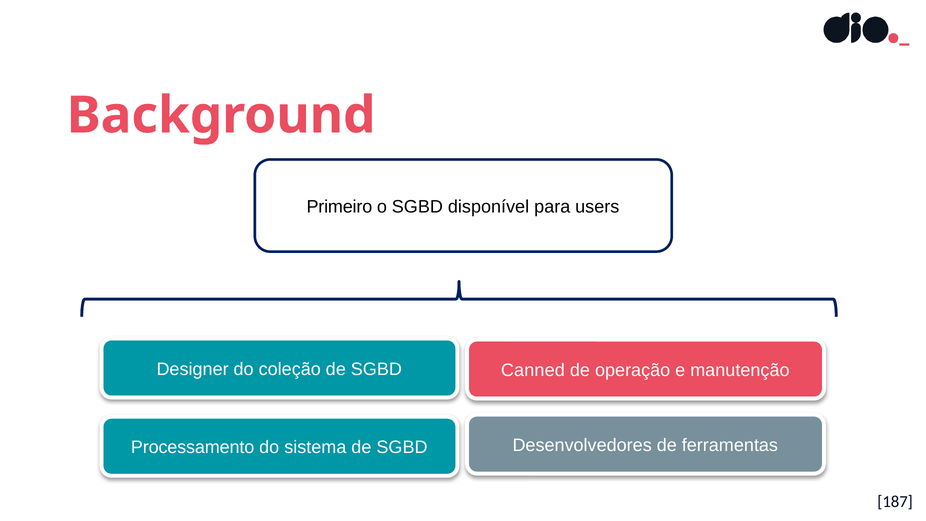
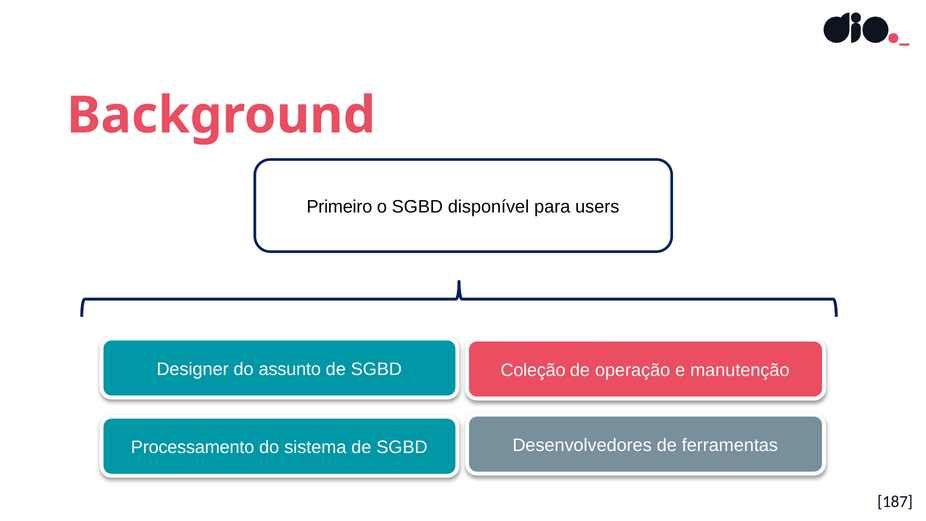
coleção: coleção -> assunto
Canned: Canned -> Coleção
